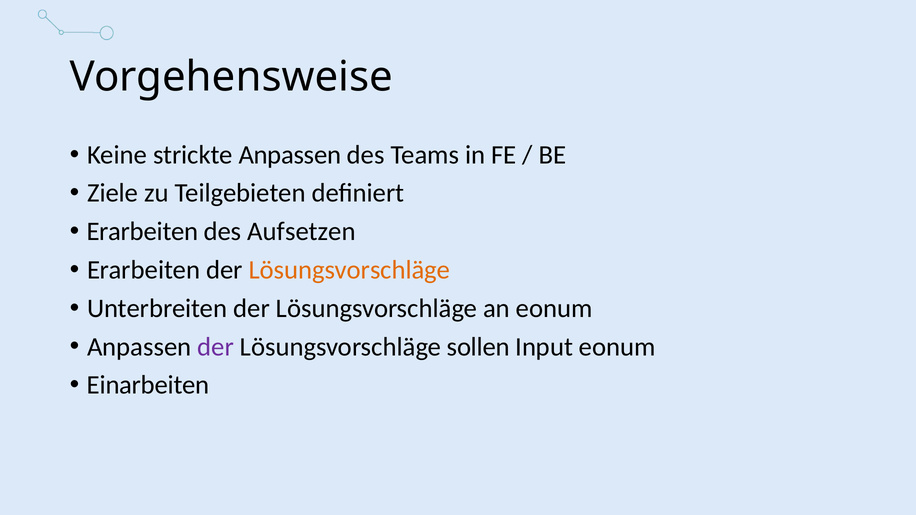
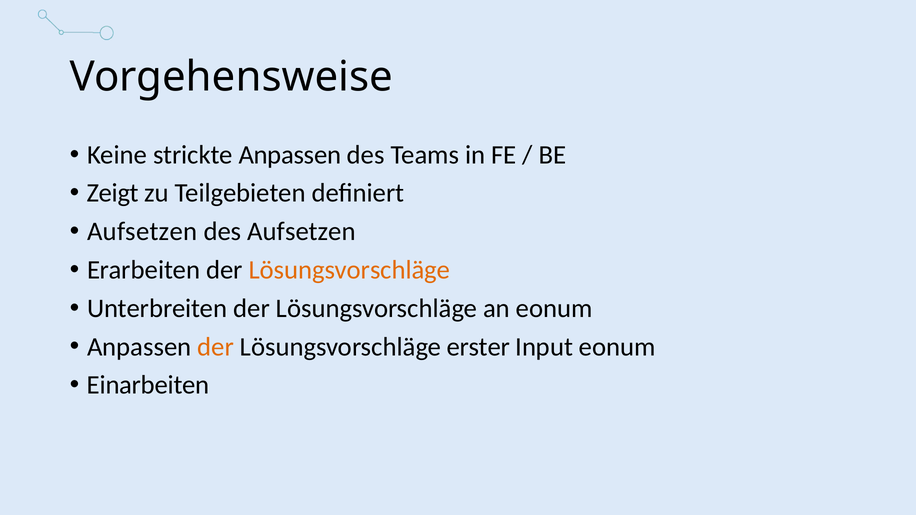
Ziele: Ziele -> Zeigt
Erarbeiten at (142, 232): Erarbeiten -> Aufsetzen
der at (216, 347) colour: purple -> orange
sollen: sollen -> erster
